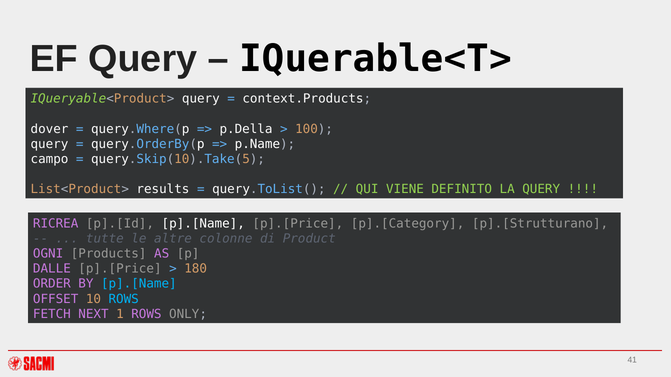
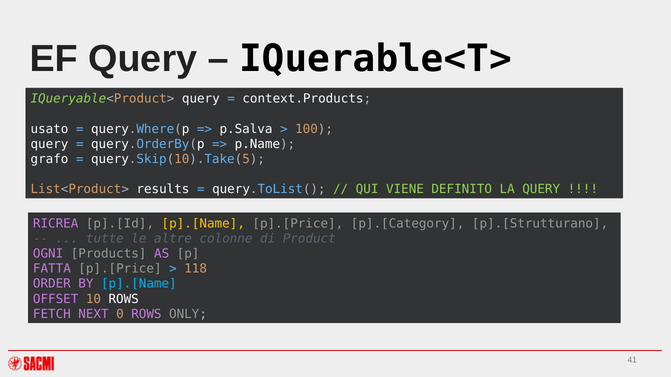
dover: dover -> usato
p.Della: p.Della -> p.Salva
campo: campo -> grafo
p].[Name at (203, 224) colour: white -> yellow
DALLE: DALLE -> FATTA
180: 180 -> 118
ROWS at (124, 299) colour: light blue -> white
1: 1 -> 0
